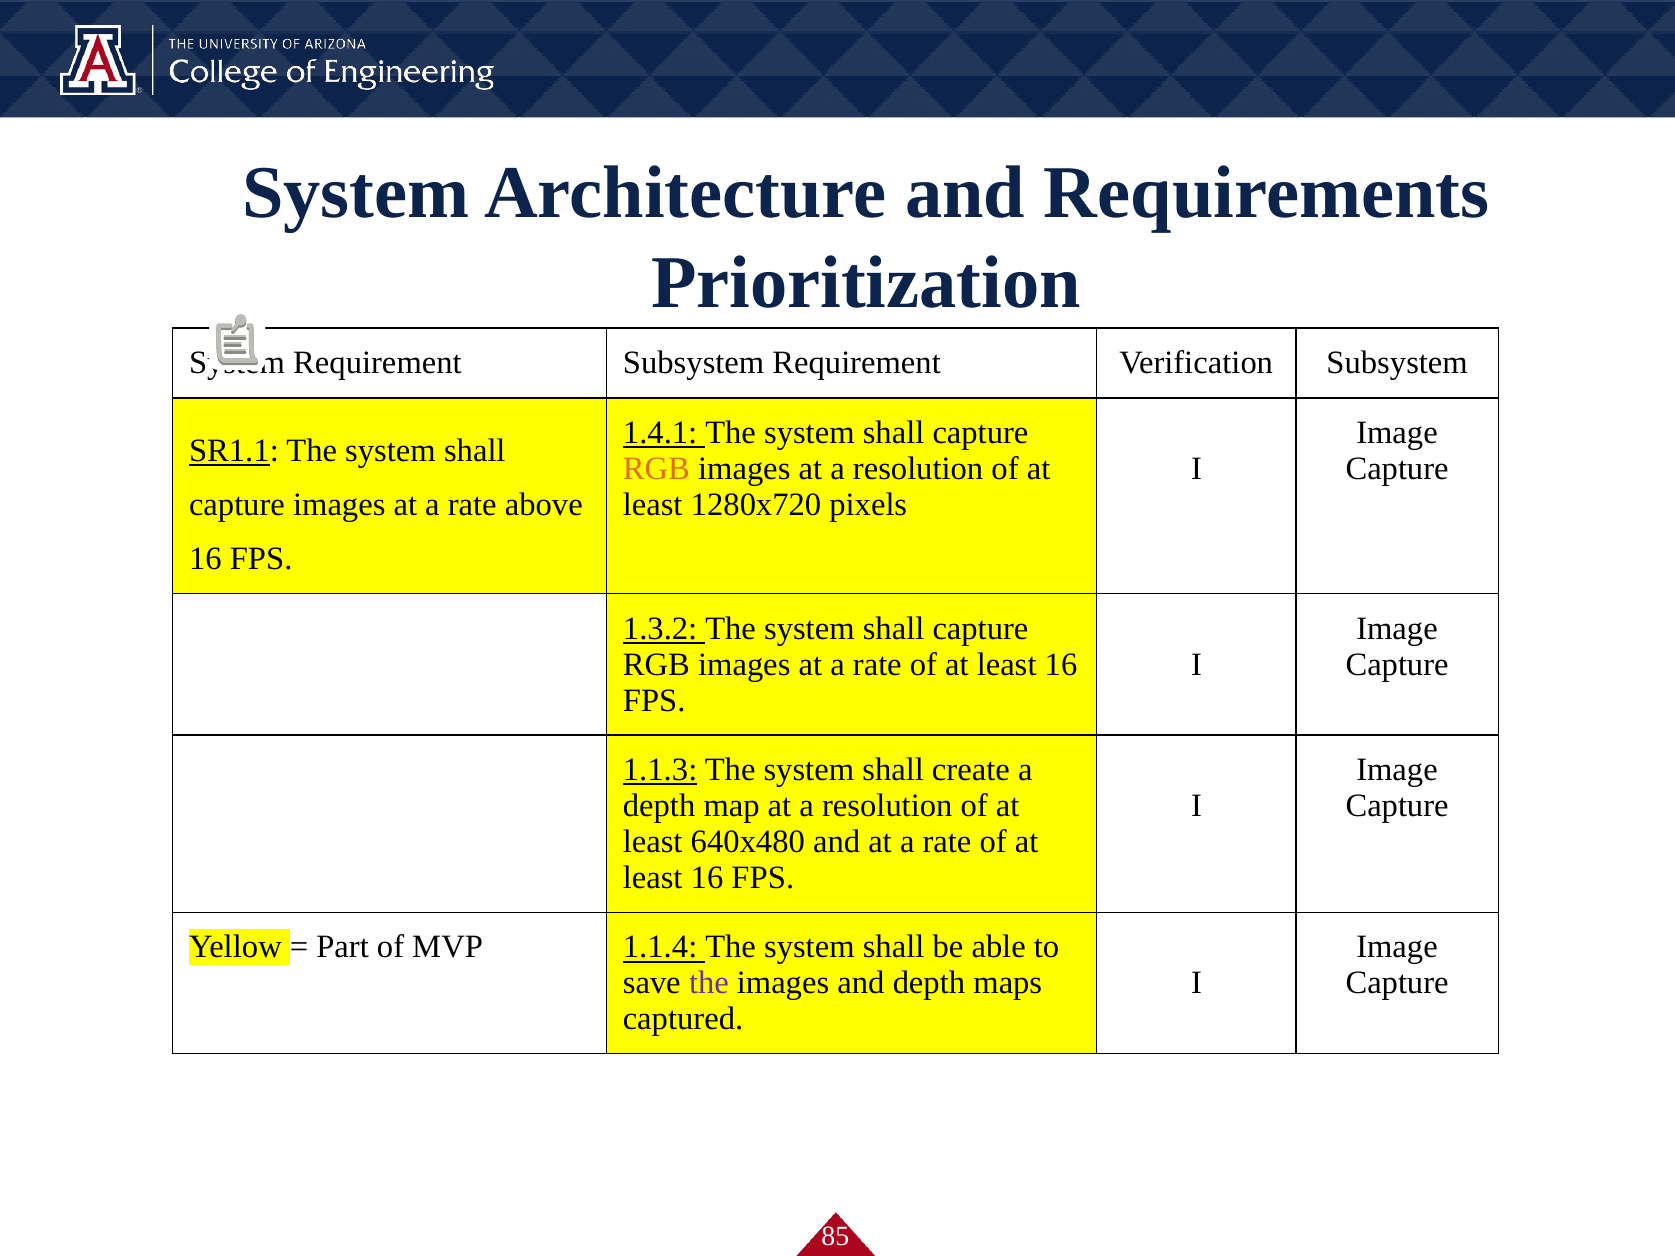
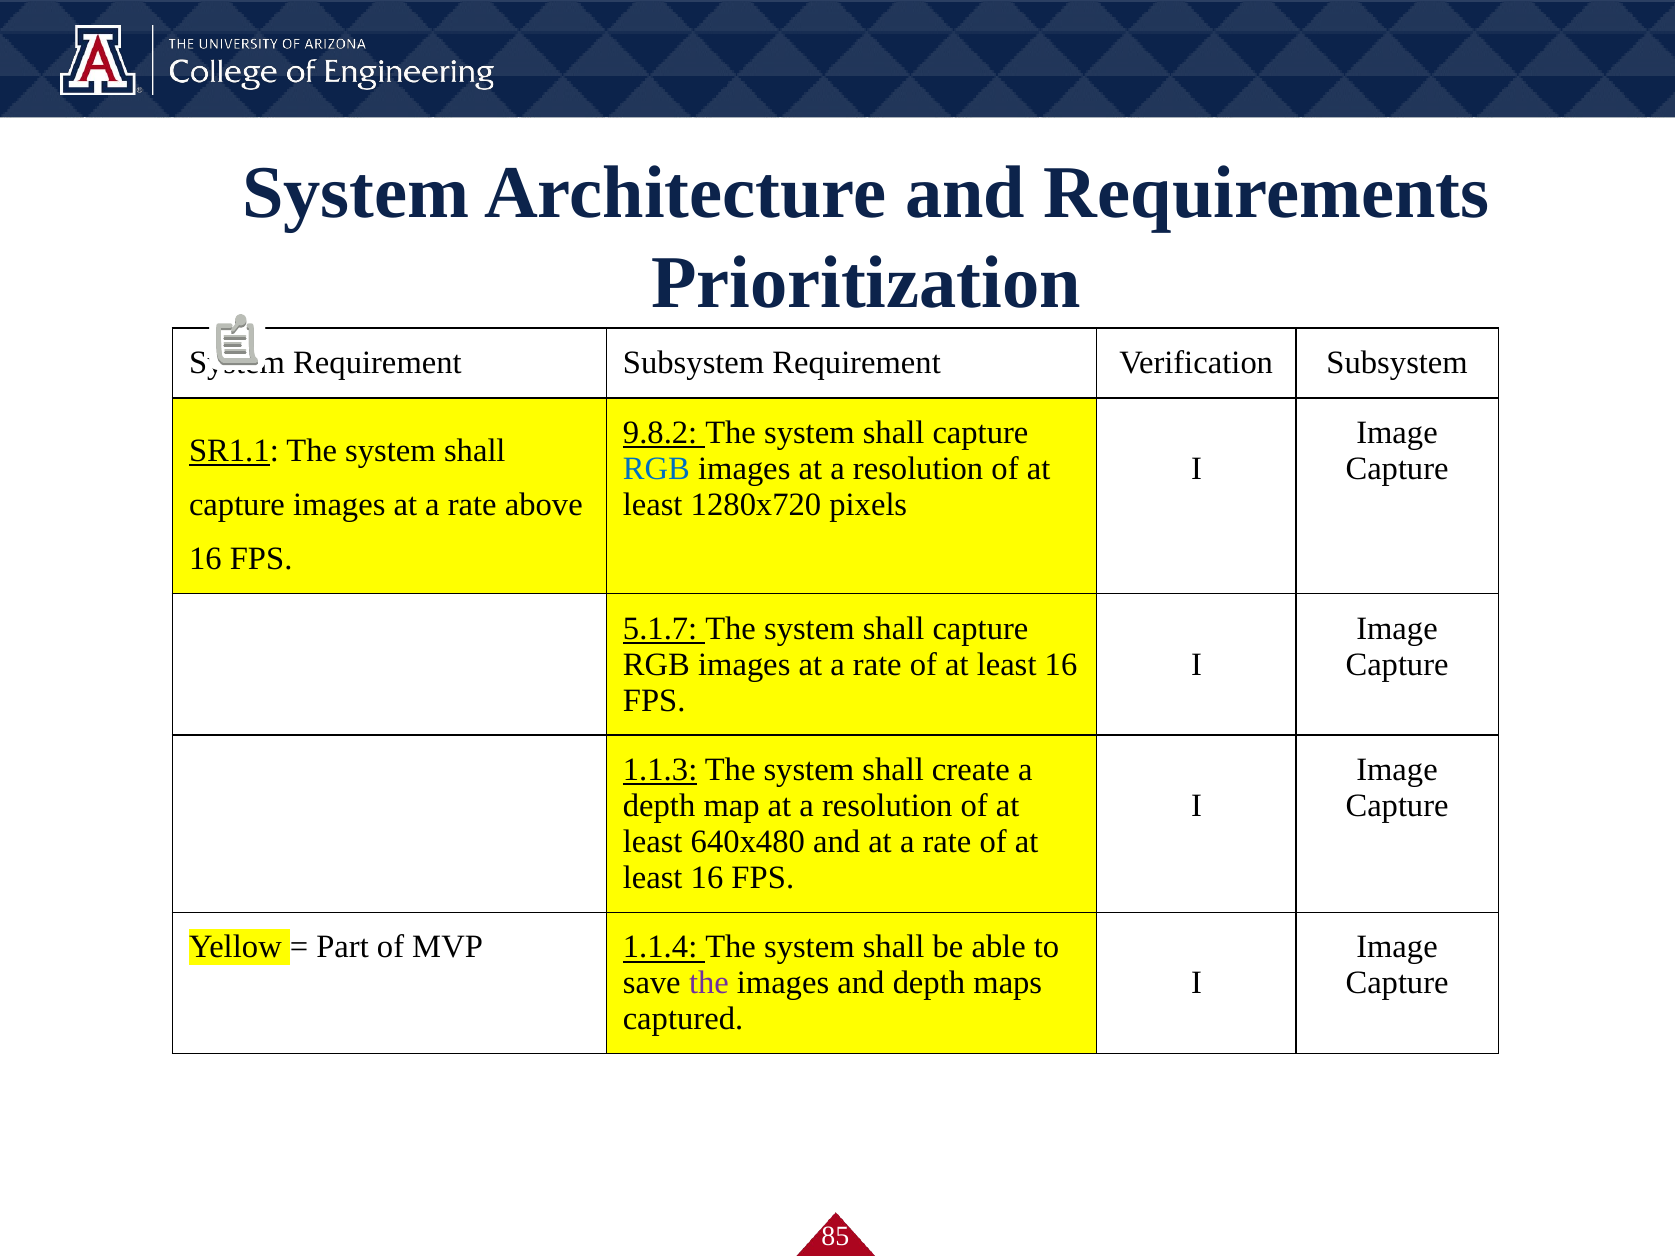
1.4.1: 1.4.1 -> 9.8.2
RGB at (656, 469) colour: orange -> blue
1.3.2: 1.3.2 -> 5.1.7
